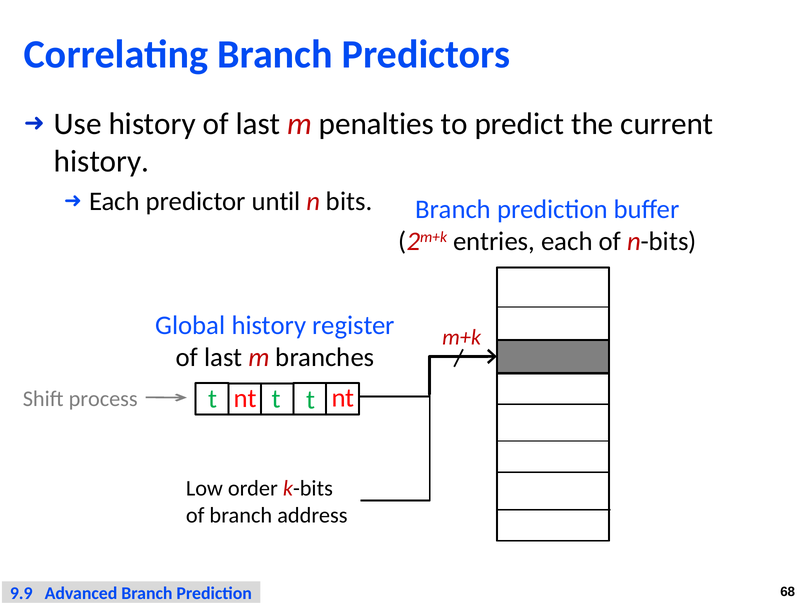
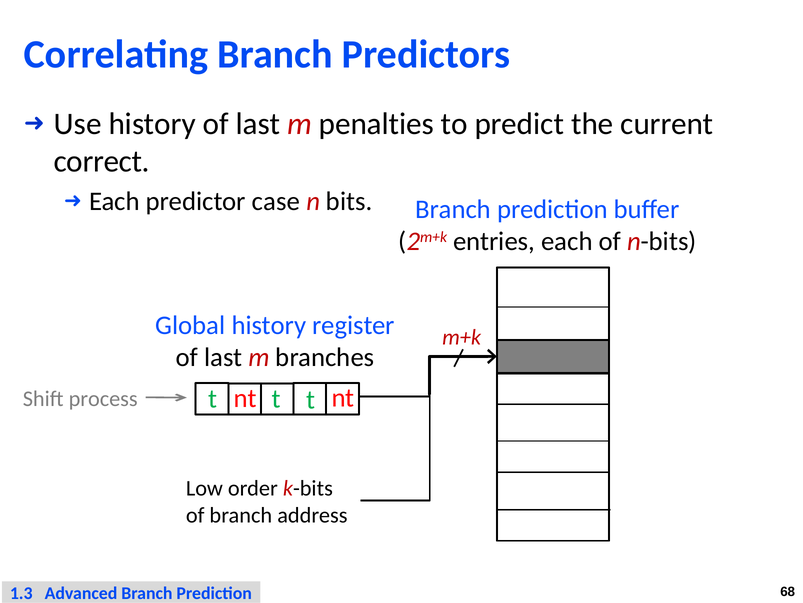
history at (102, 161): history -> correct
until: until -> case
9.9: 9.9 -> 1.3
